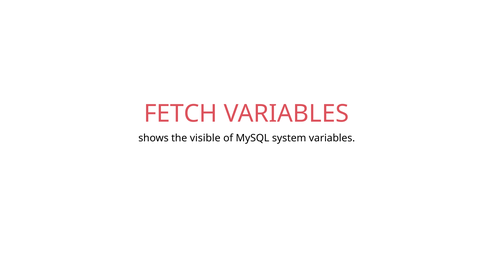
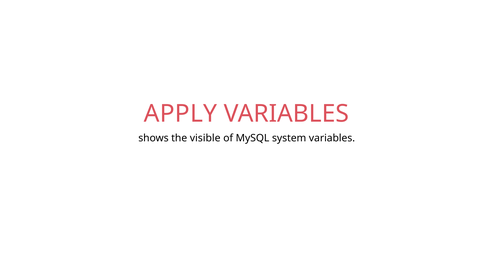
FETCH: FETCH -> APPLY
